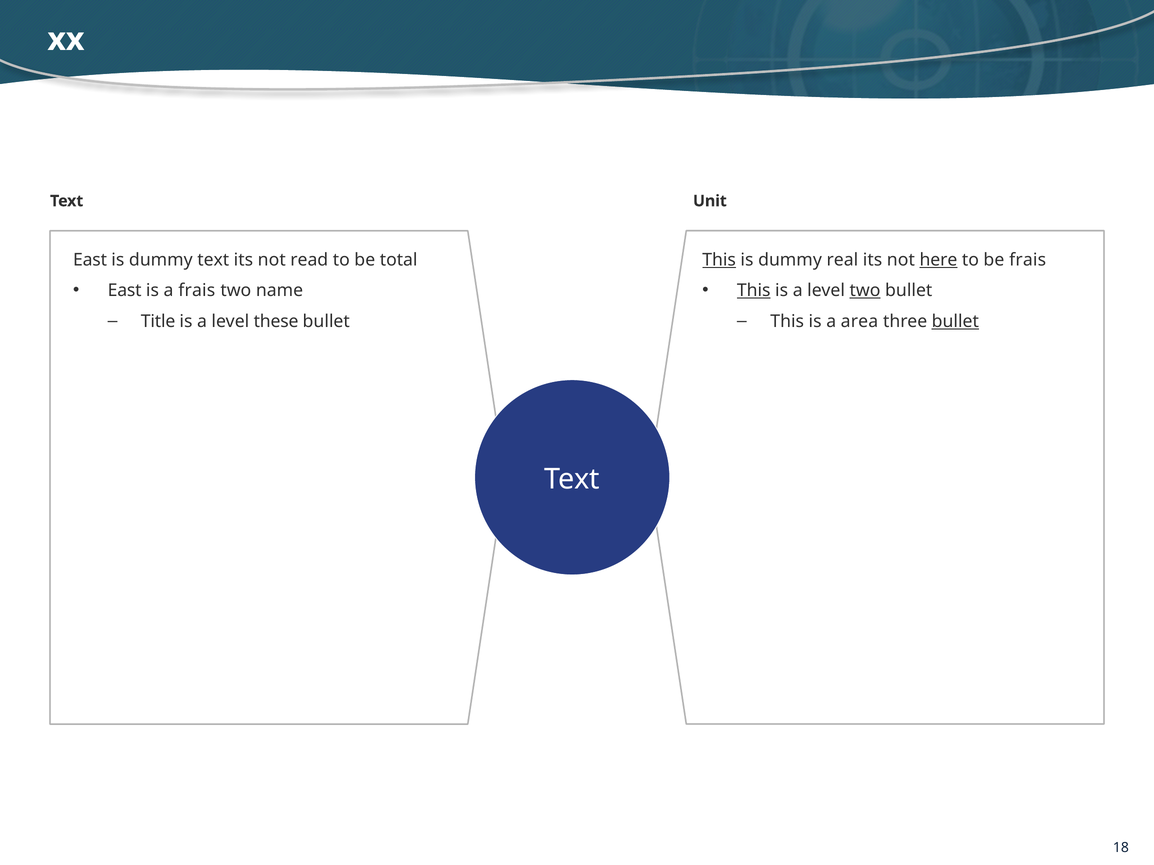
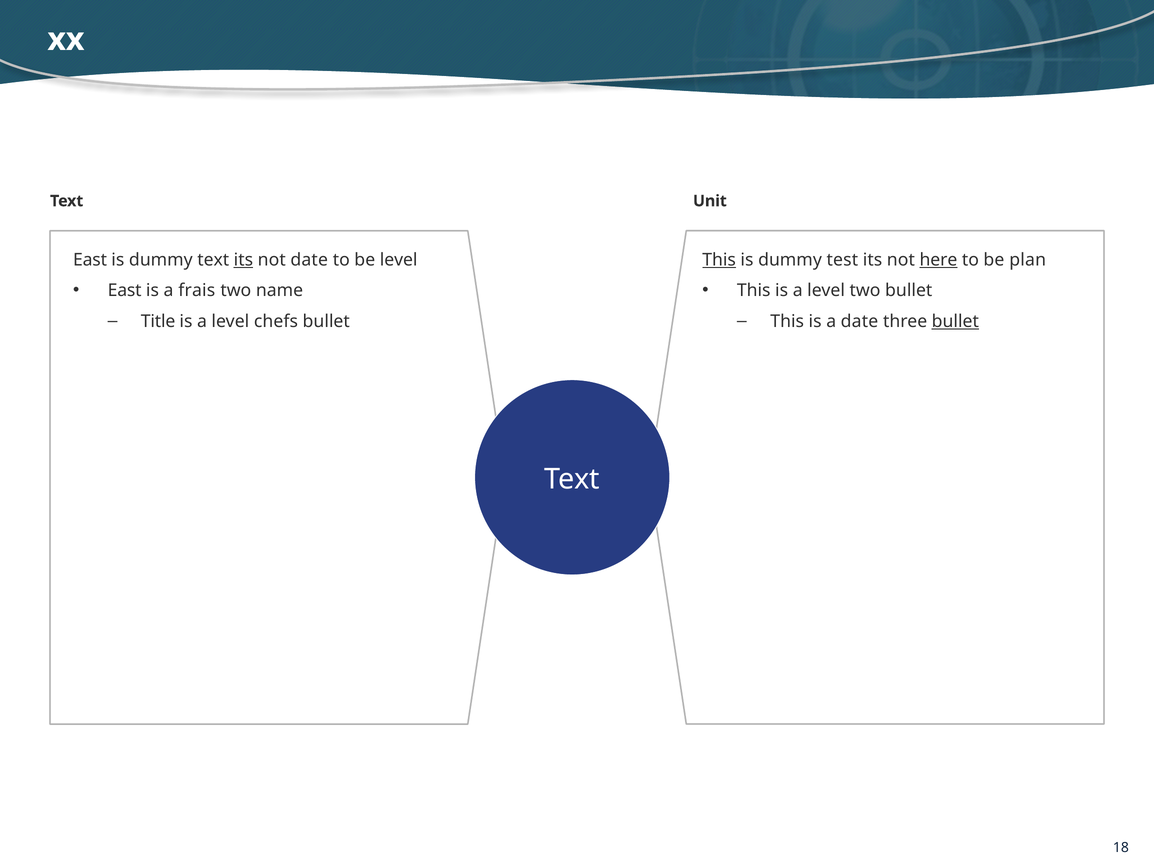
real: real -> test
be frais: frais -> plan
its at (243, 260) underline: none -> present
not read: read -> date
be total: total -> level
This at (754, 291) underline: present -> none
two at (865, 291) underline: present -> none
a area: area -> date
these: these -> chefs
